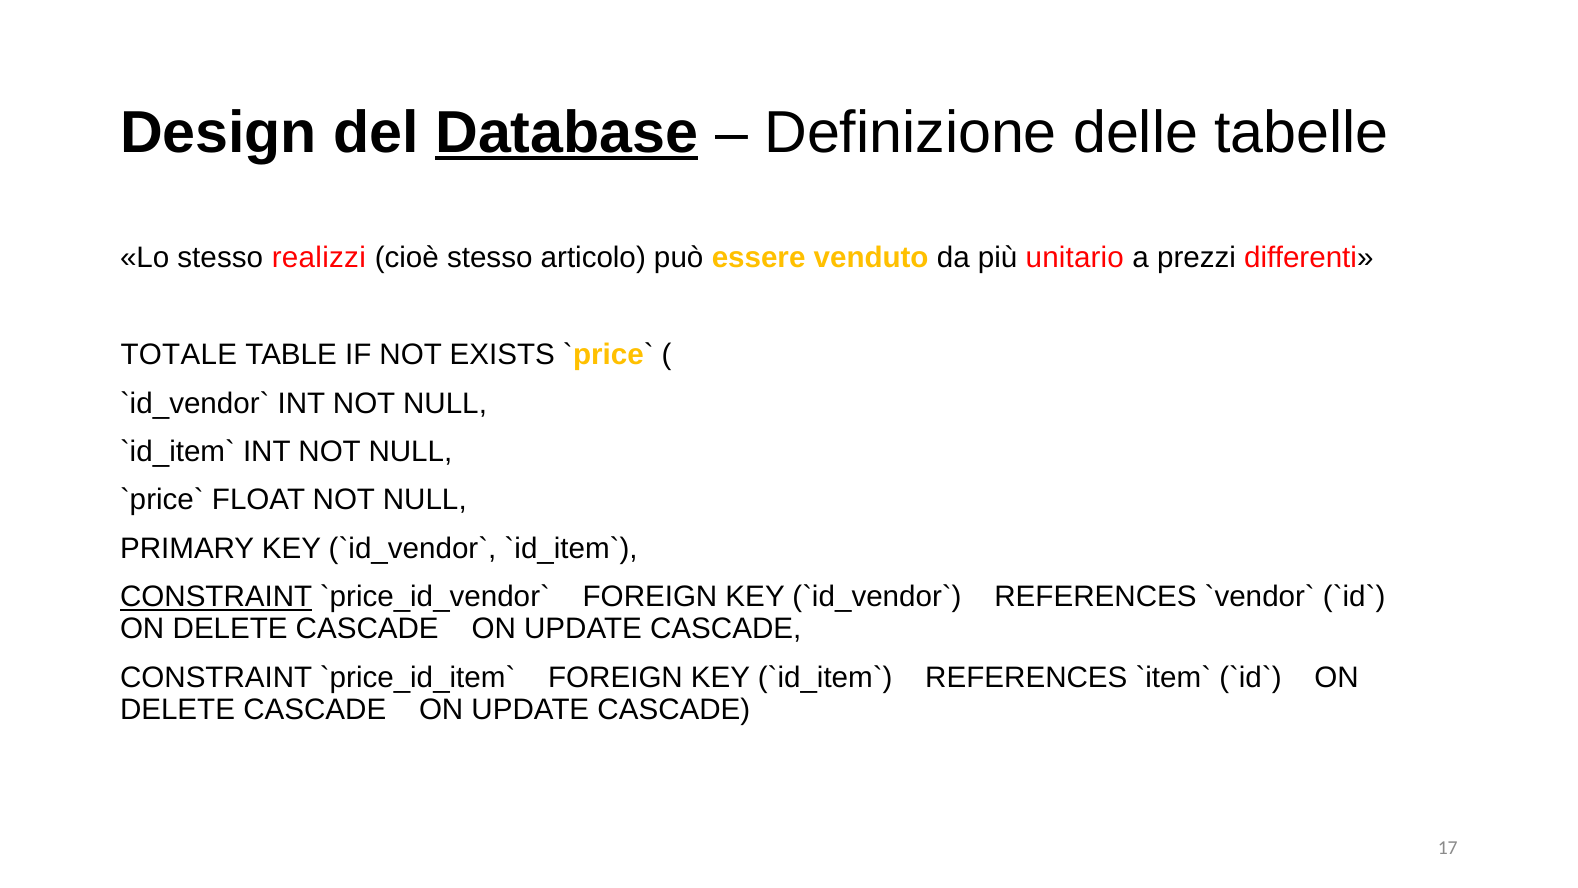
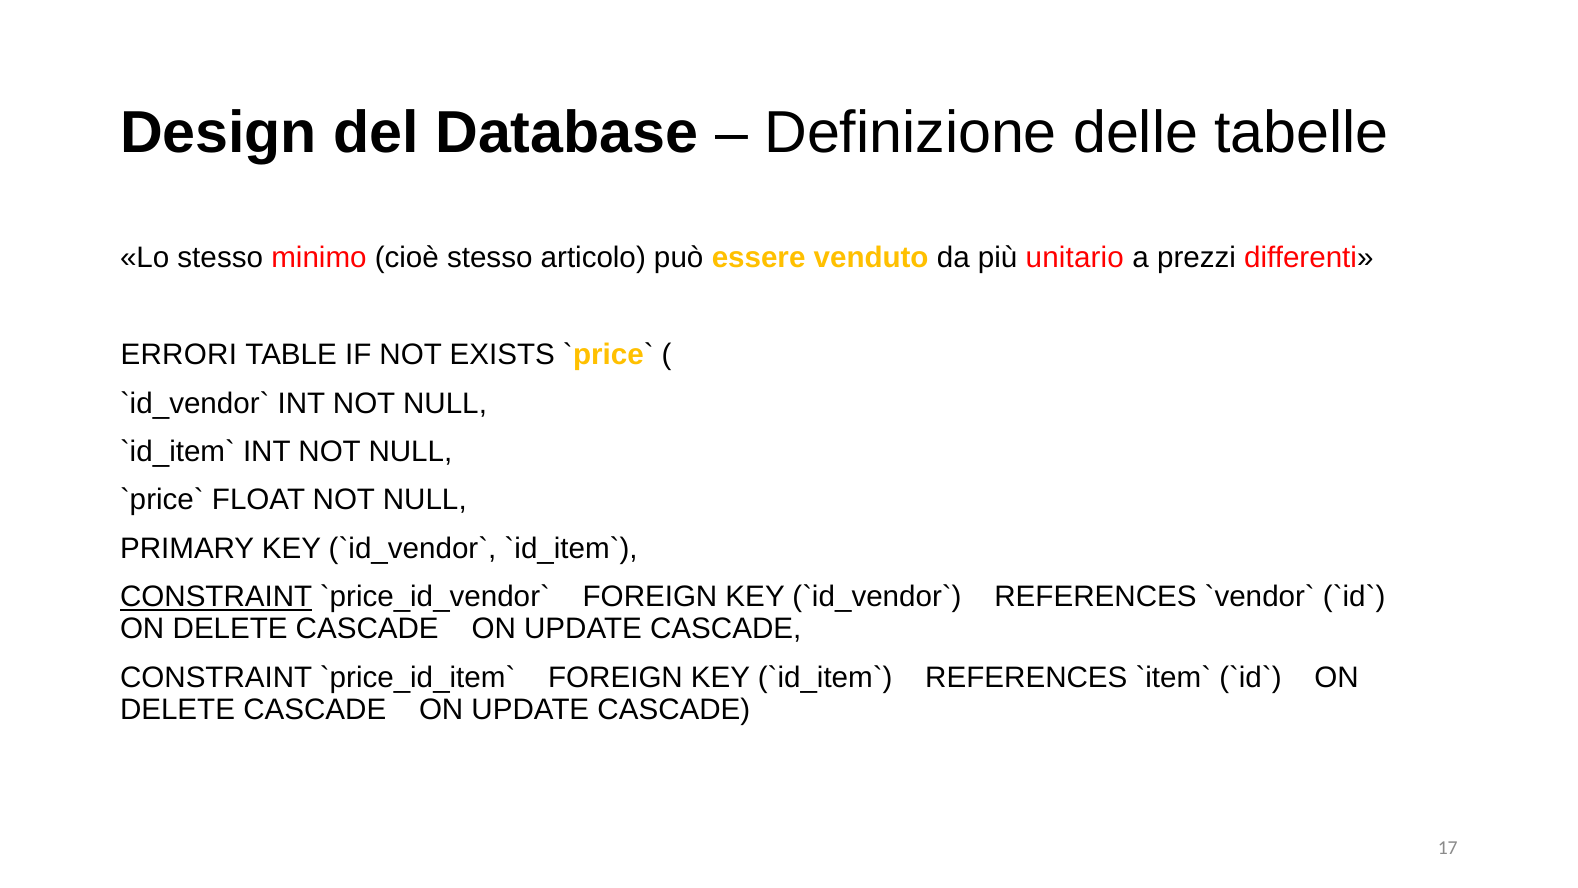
Database underline: present -> none
realizzi: realizzi -> minimo
TOTALE: TOTALE -> ERRORI
